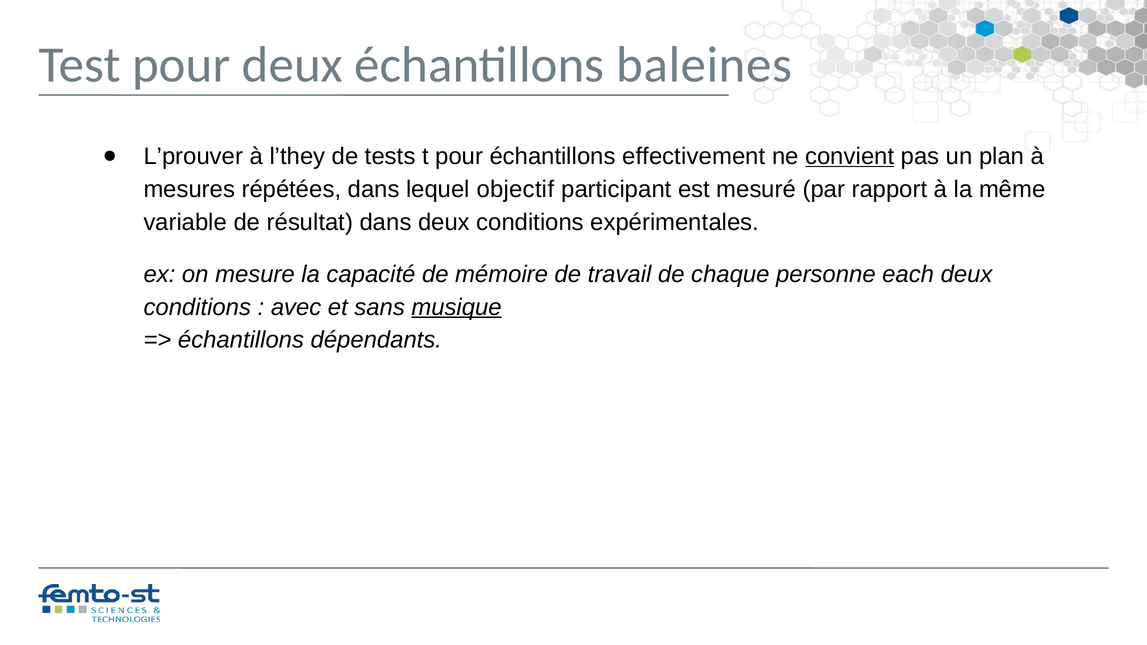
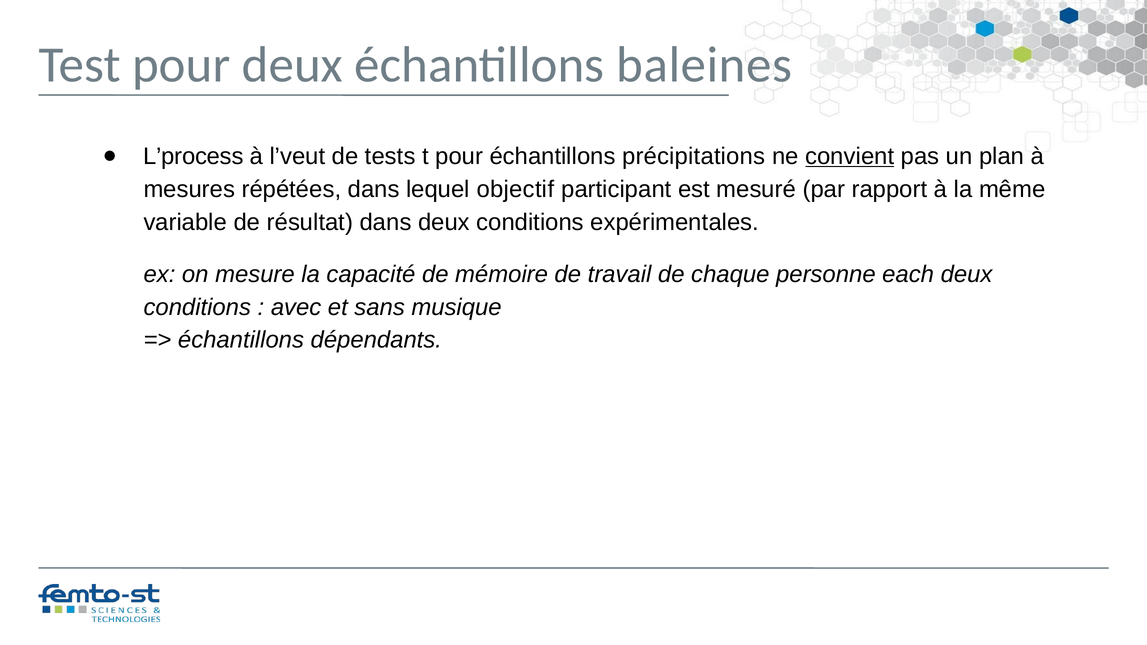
L’prouver: L’prouver -> L’process
l’they: l’they -> l’veut
effectivement: effectivement -> précipitations
musique underline: present -> none
